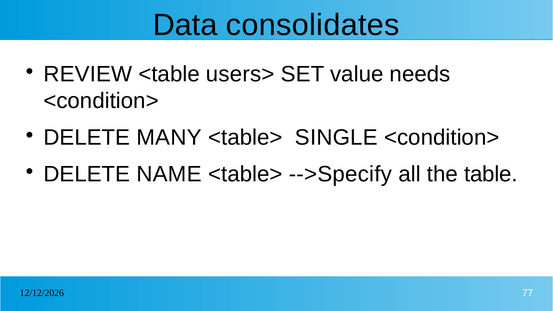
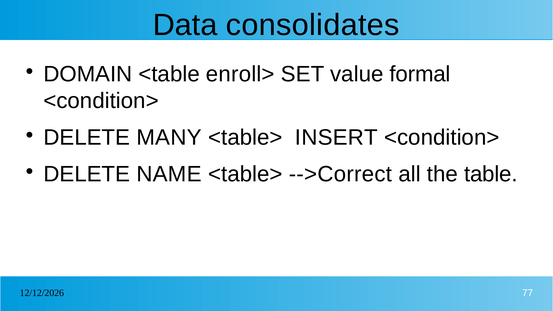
REVIEW: REVIEW -> DOMAIN
users>: users> -> enroll>
needs: needs -> formal
SINGLE: SINGLE -> INSERT
-->Specify: -->Specify -> -->Correct
